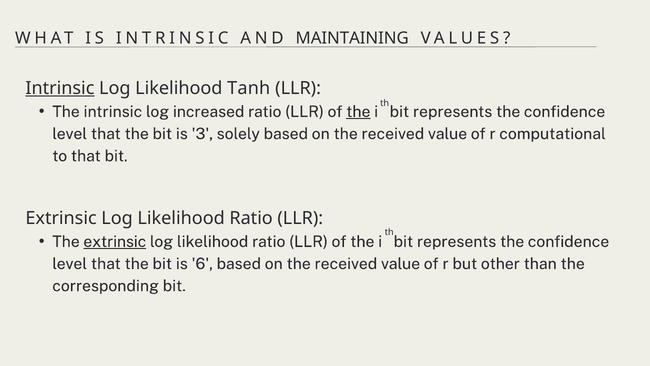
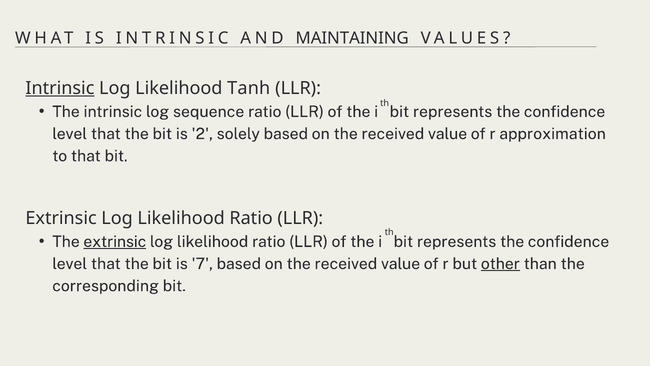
increased: increased -> sequence
the at (358, 112) underline: present -> none
3: 3 -> 2
computational: computational -> approximation
6: 6 -> 7
other underline: none -> present
